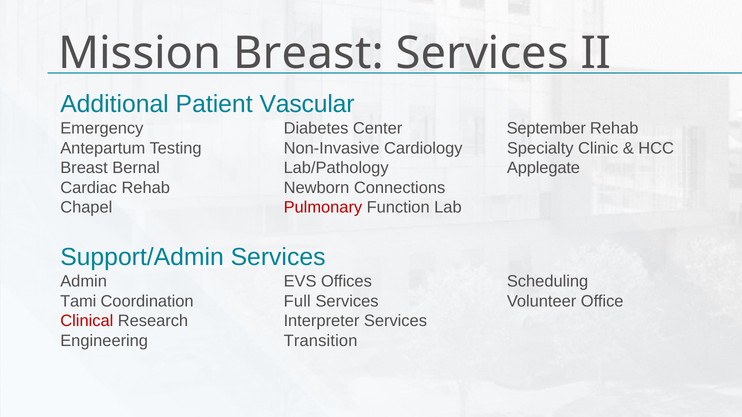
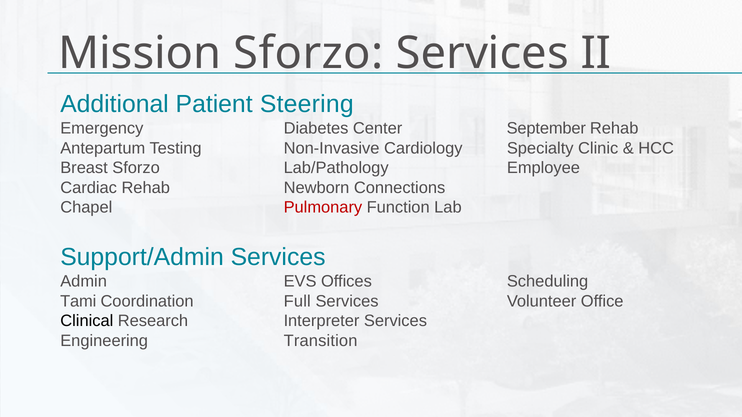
Mission Breast: Breast -> Sforzo
Vascular: Vascular -> Steering
Breast Bernal: Bernal -> Sforzo
Applegate: Applegate -> Employee
Clinical colour: red -> black
